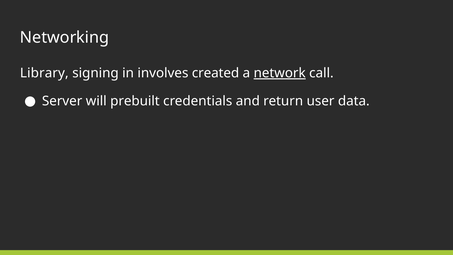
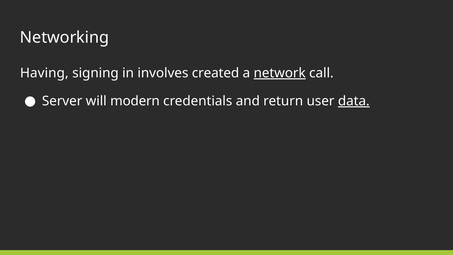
Library: Library -> Having
prebuilt: prebuilt -> modern
data underline: none -> present
